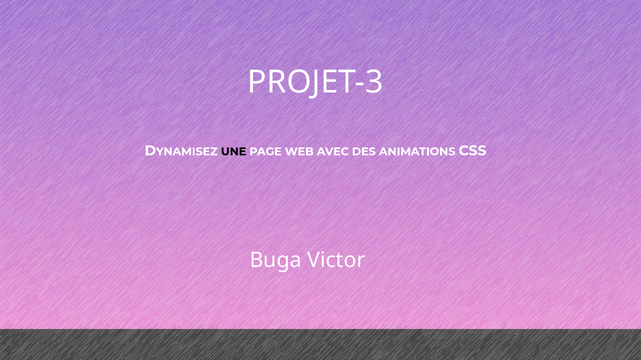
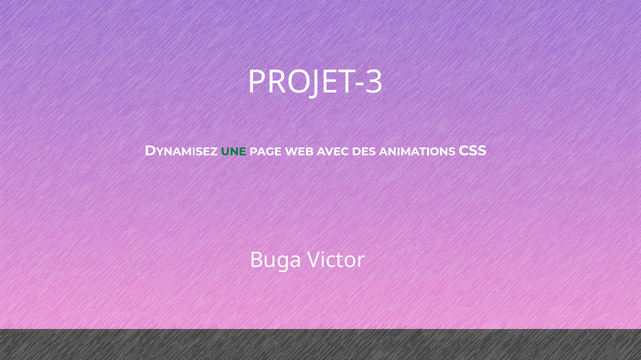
UNE colour: black -> green
